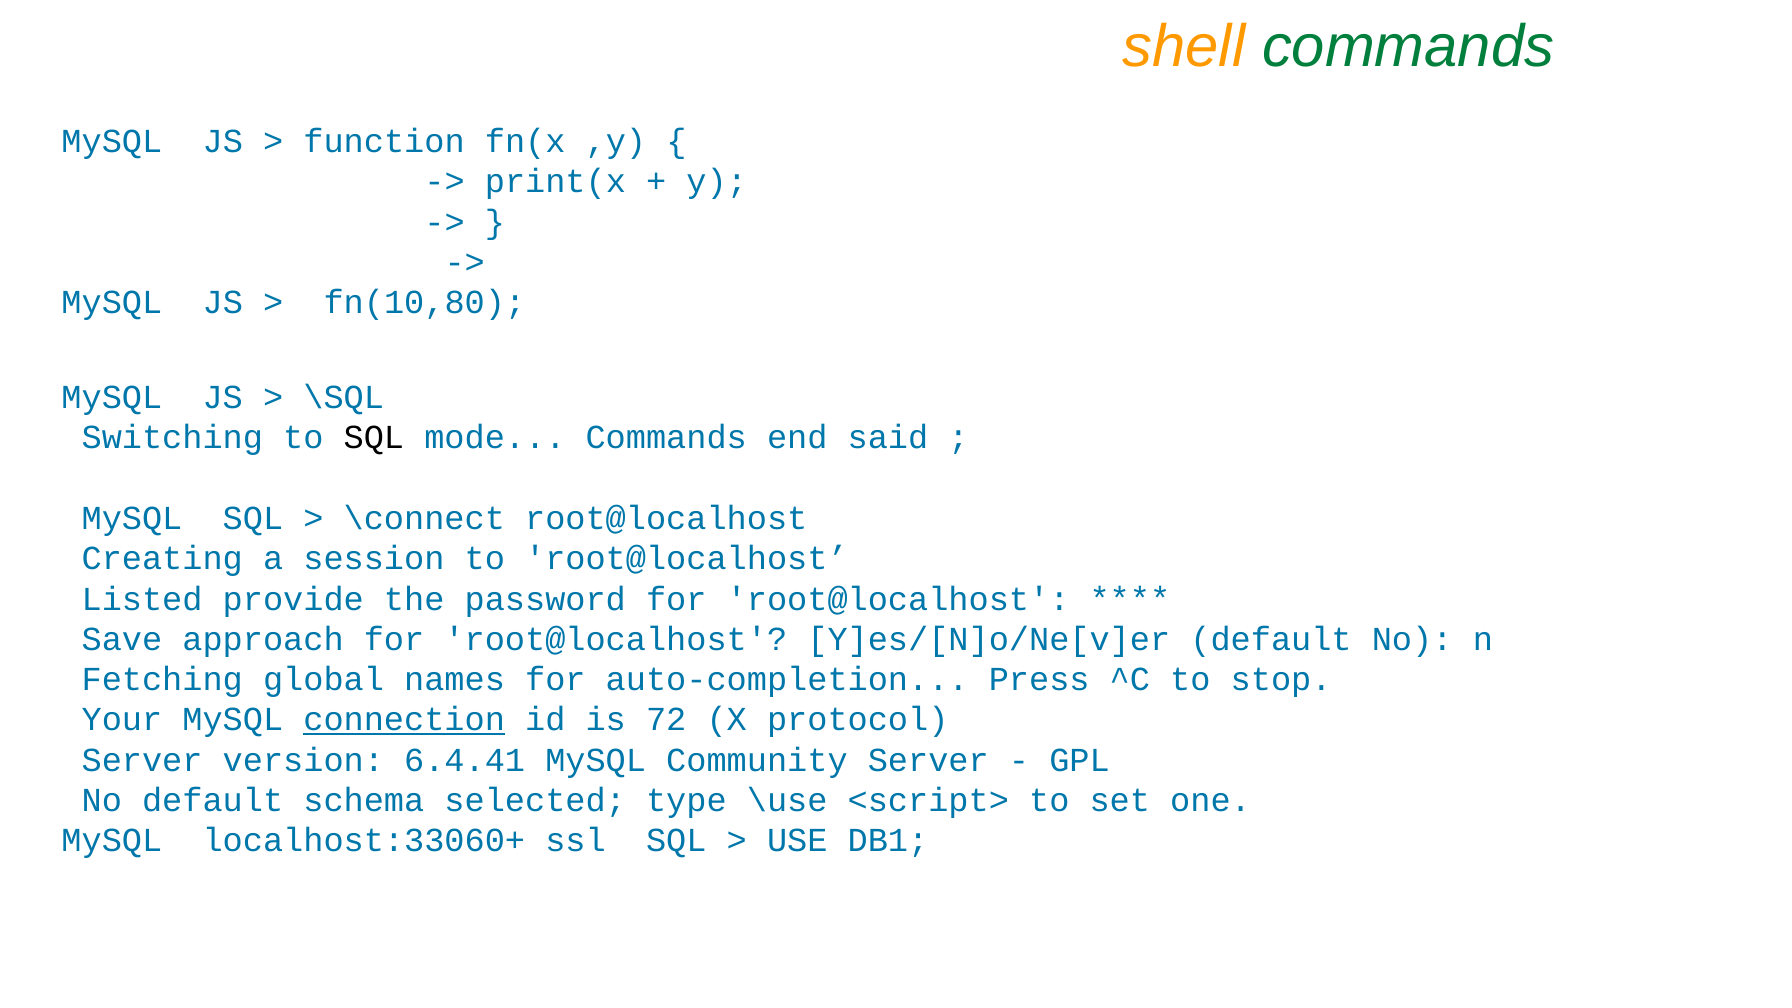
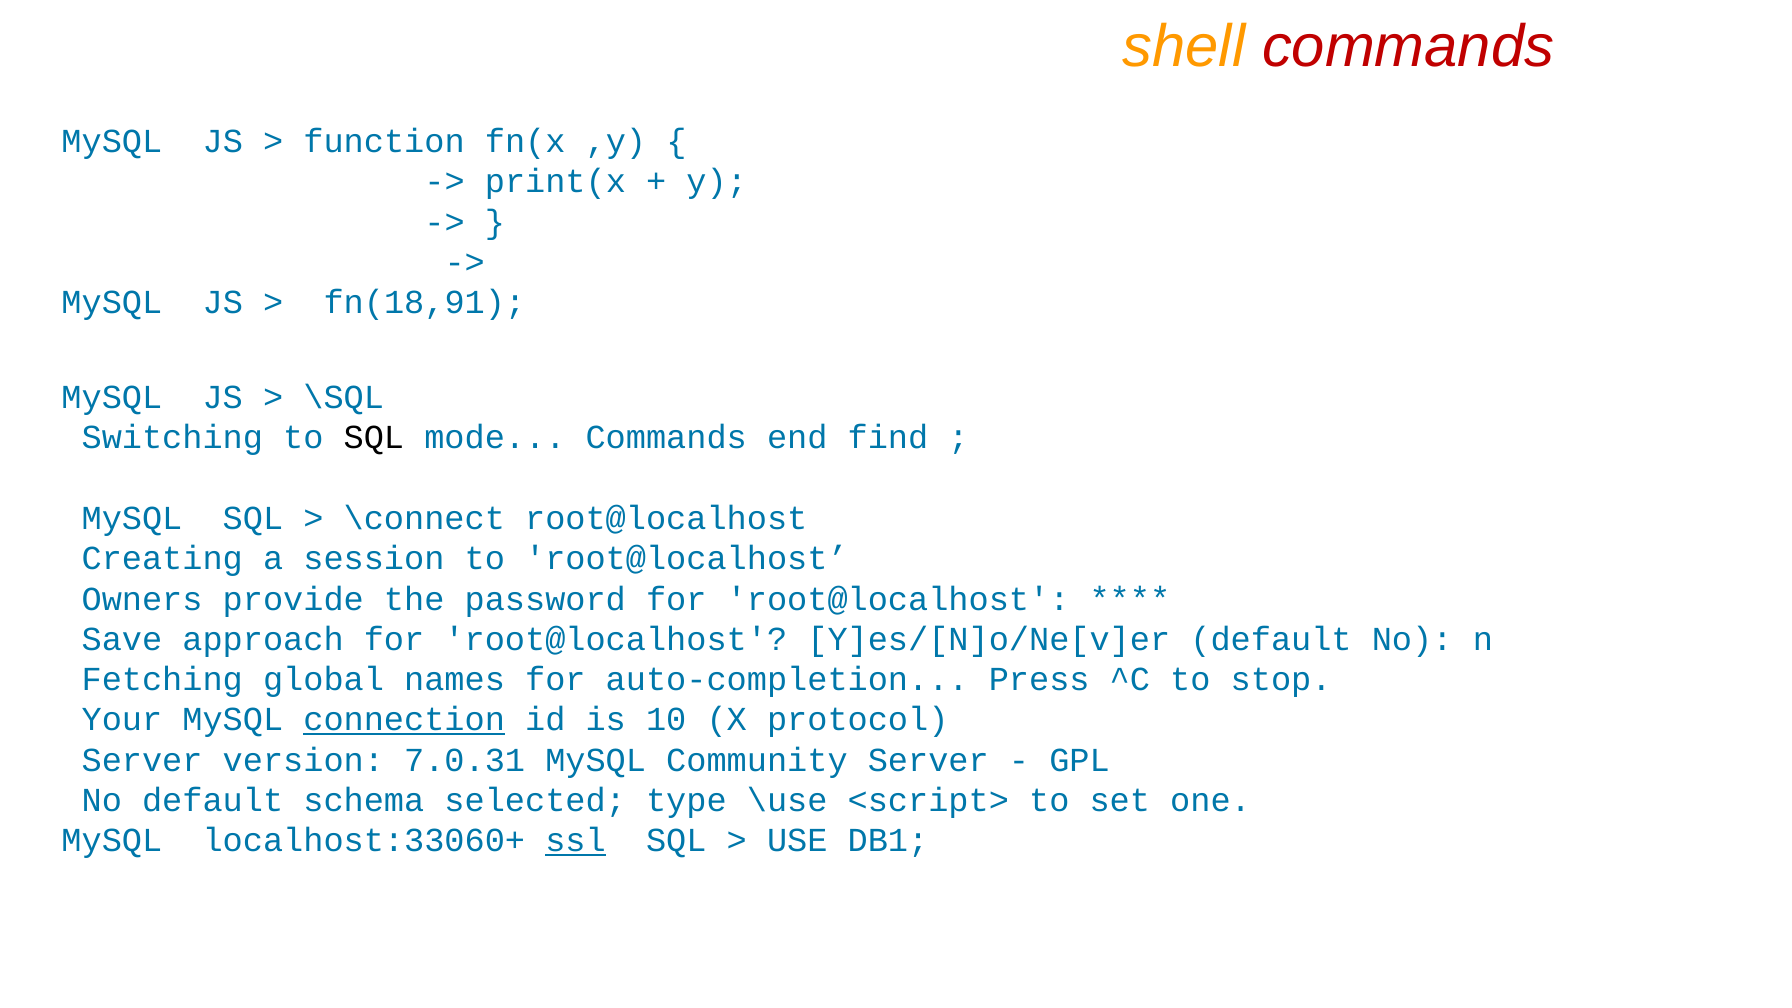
commands at (1408, 47) colour: green -> red
fn(10,80: fn(10,80 -> fn(18,91
said: said -> find
Listed: Listed -> Owners
72: 72 -> 10
6.4.41: 6.4.41 -> 7.0.31
ssl underline: none -> present
